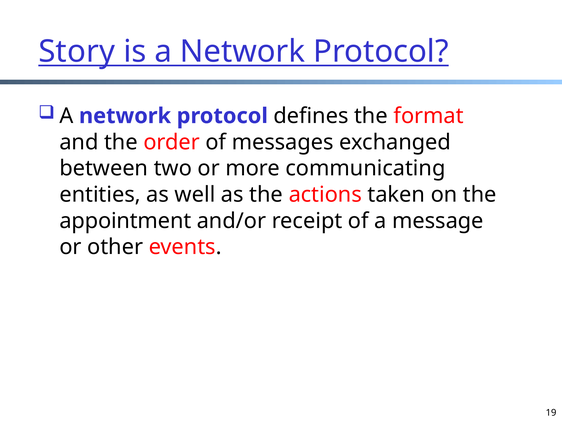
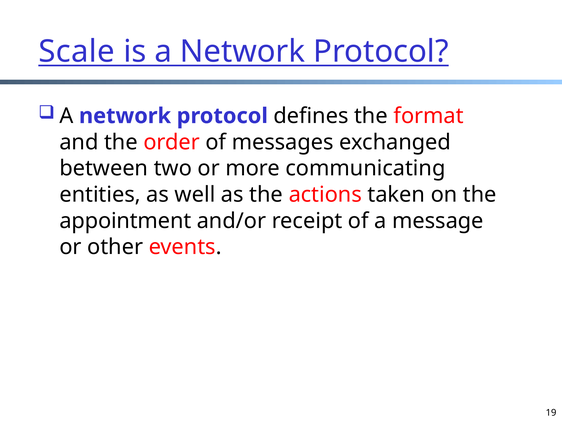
Story: Story -> Scale
